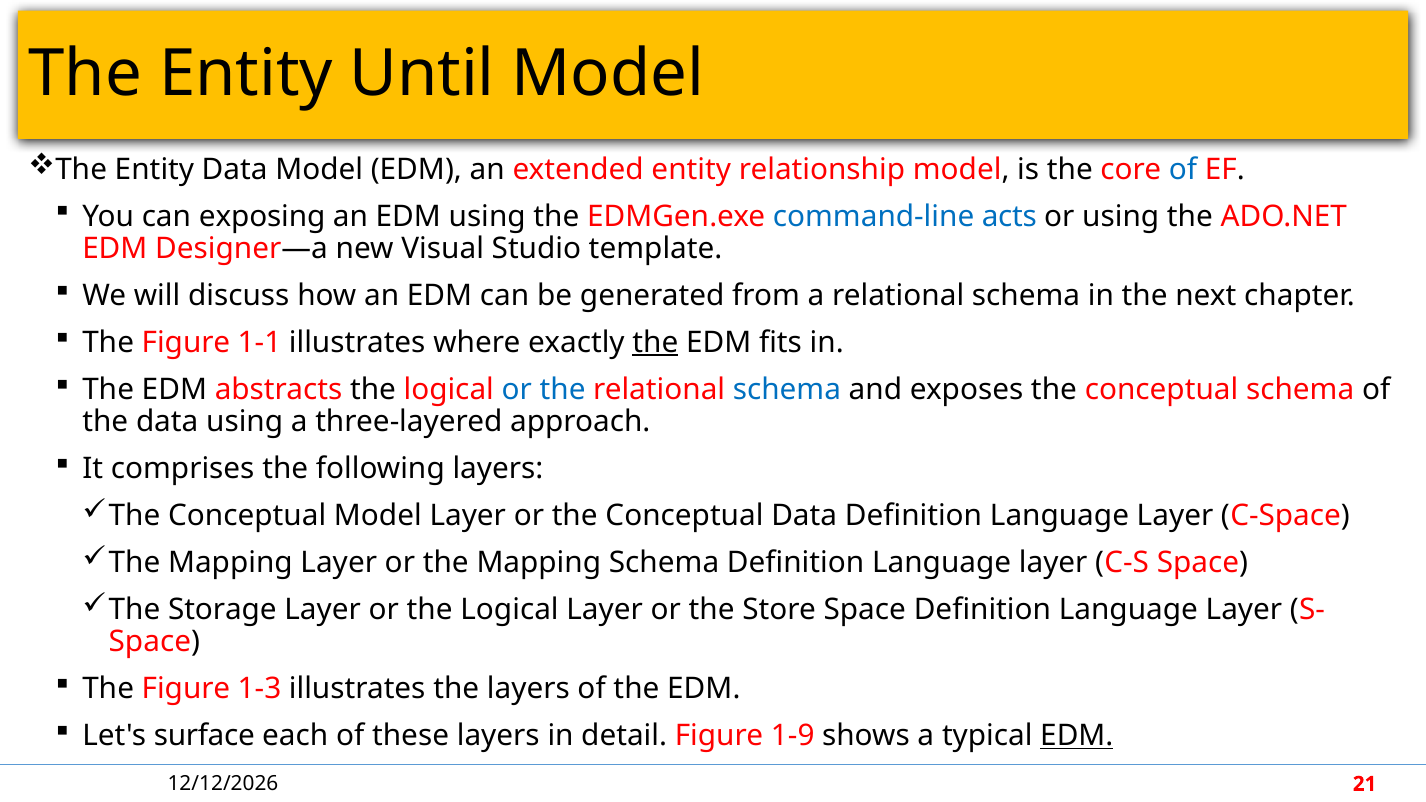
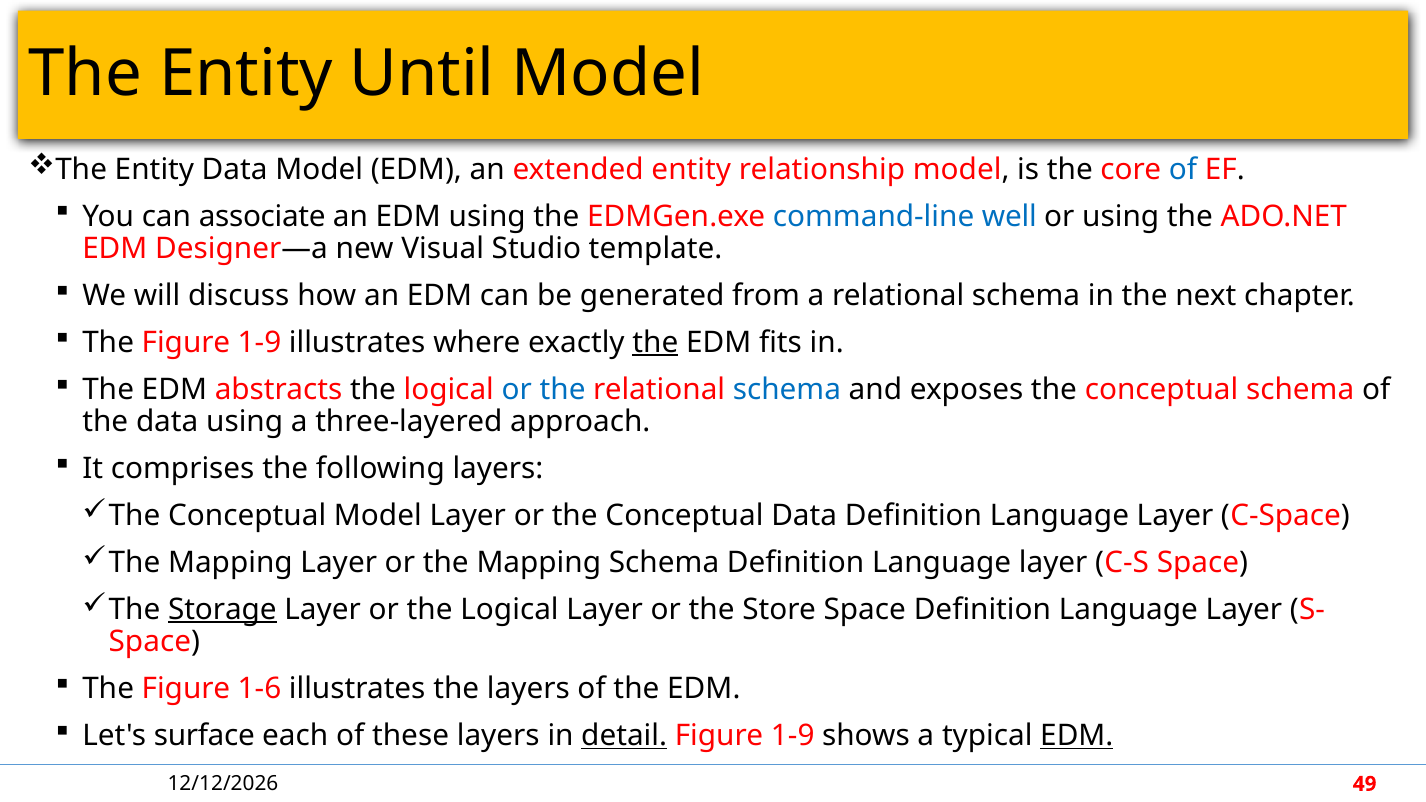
exposing: exposing -> associate
acts: acts -> well
The Figure 1-1: 1-1 -> 1-9
Storage underline: none -> present
1-3: 1-3 -> 1-6
detail underline: none -> present
21: 21 -> 49
